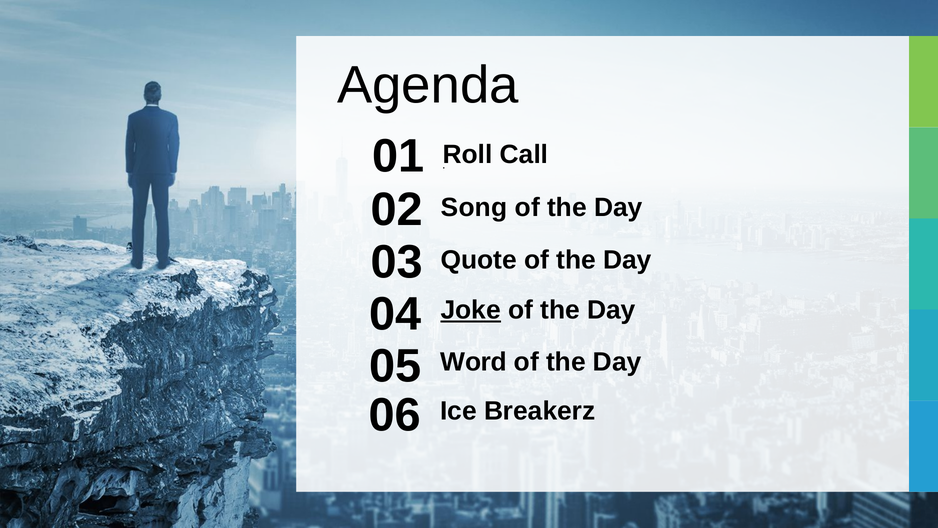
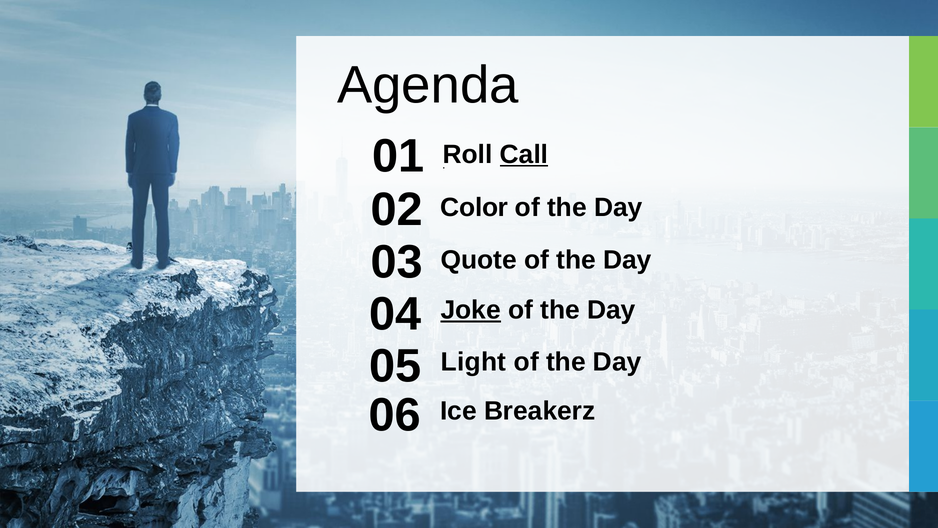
Call underline: none -> present
Song: Song -> Color
Word: Word -> Light
